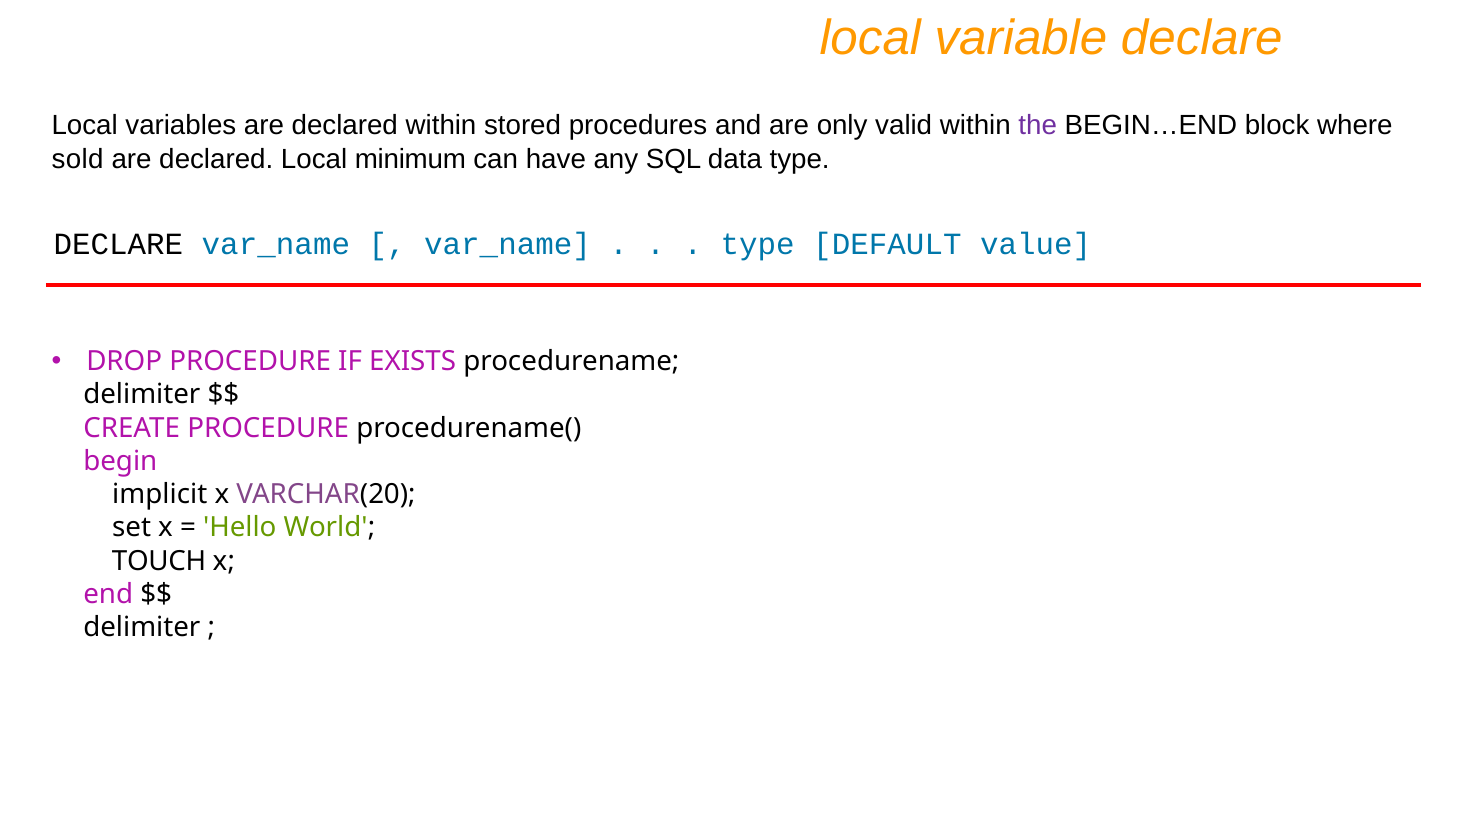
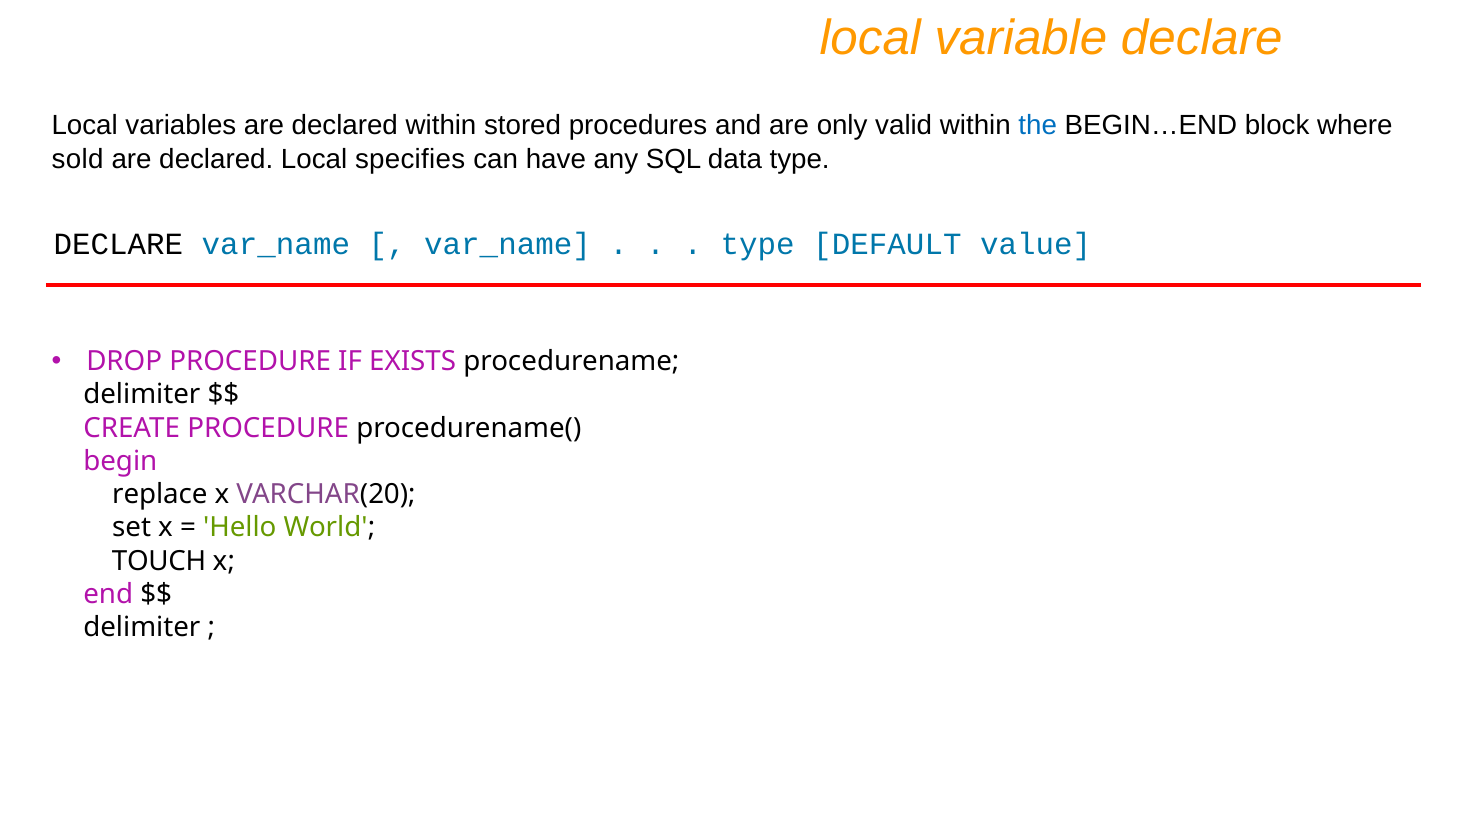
the colour: purple -> blue
minimum: minimum -> specifies
implicit: implicit -> replace
